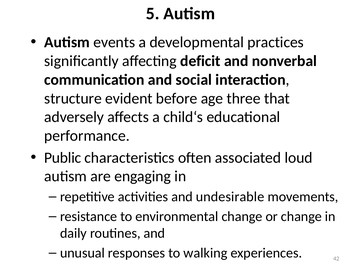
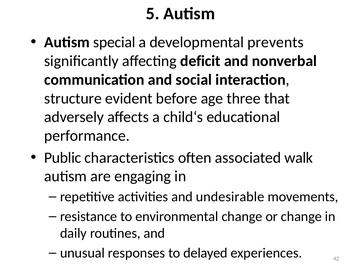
events: events -> special
practices: practices -> prevents
loud: loud -> walk
walking: walking -> delayed
